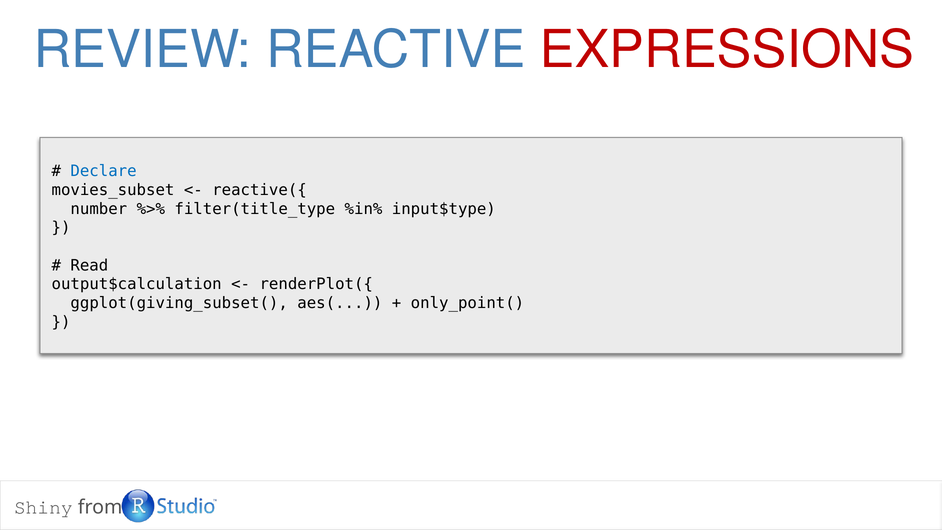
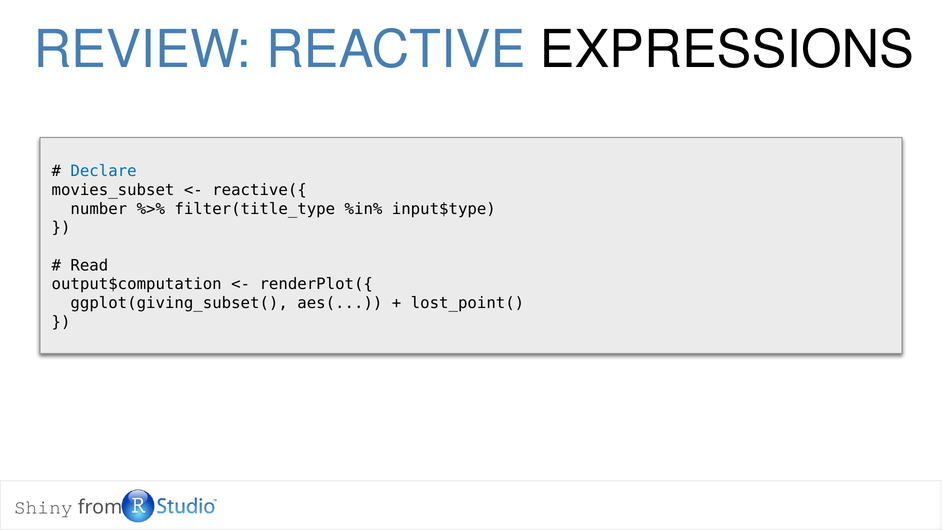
EXPRESSIONS colour: red -> black
output$calculation: output$calculation -> output$computation
only_point(: only_point( -> lost_point(
